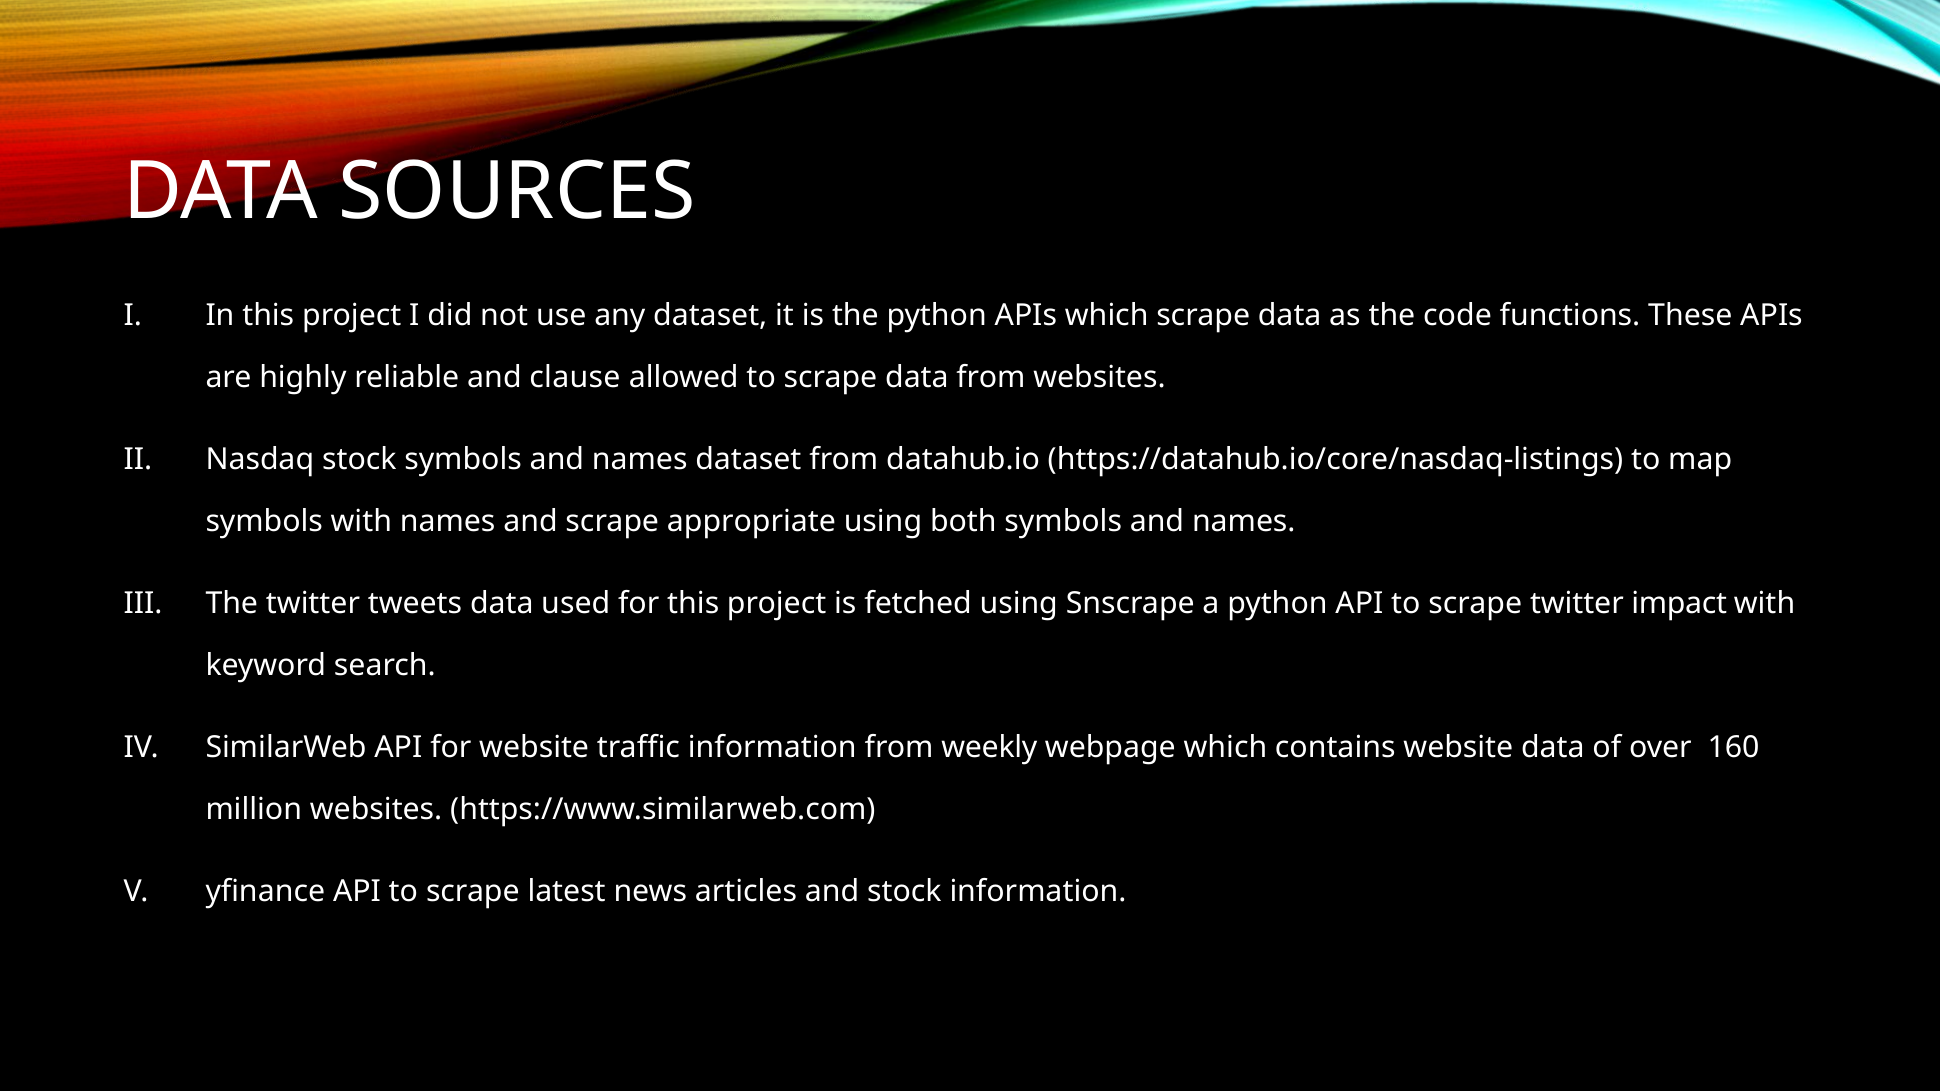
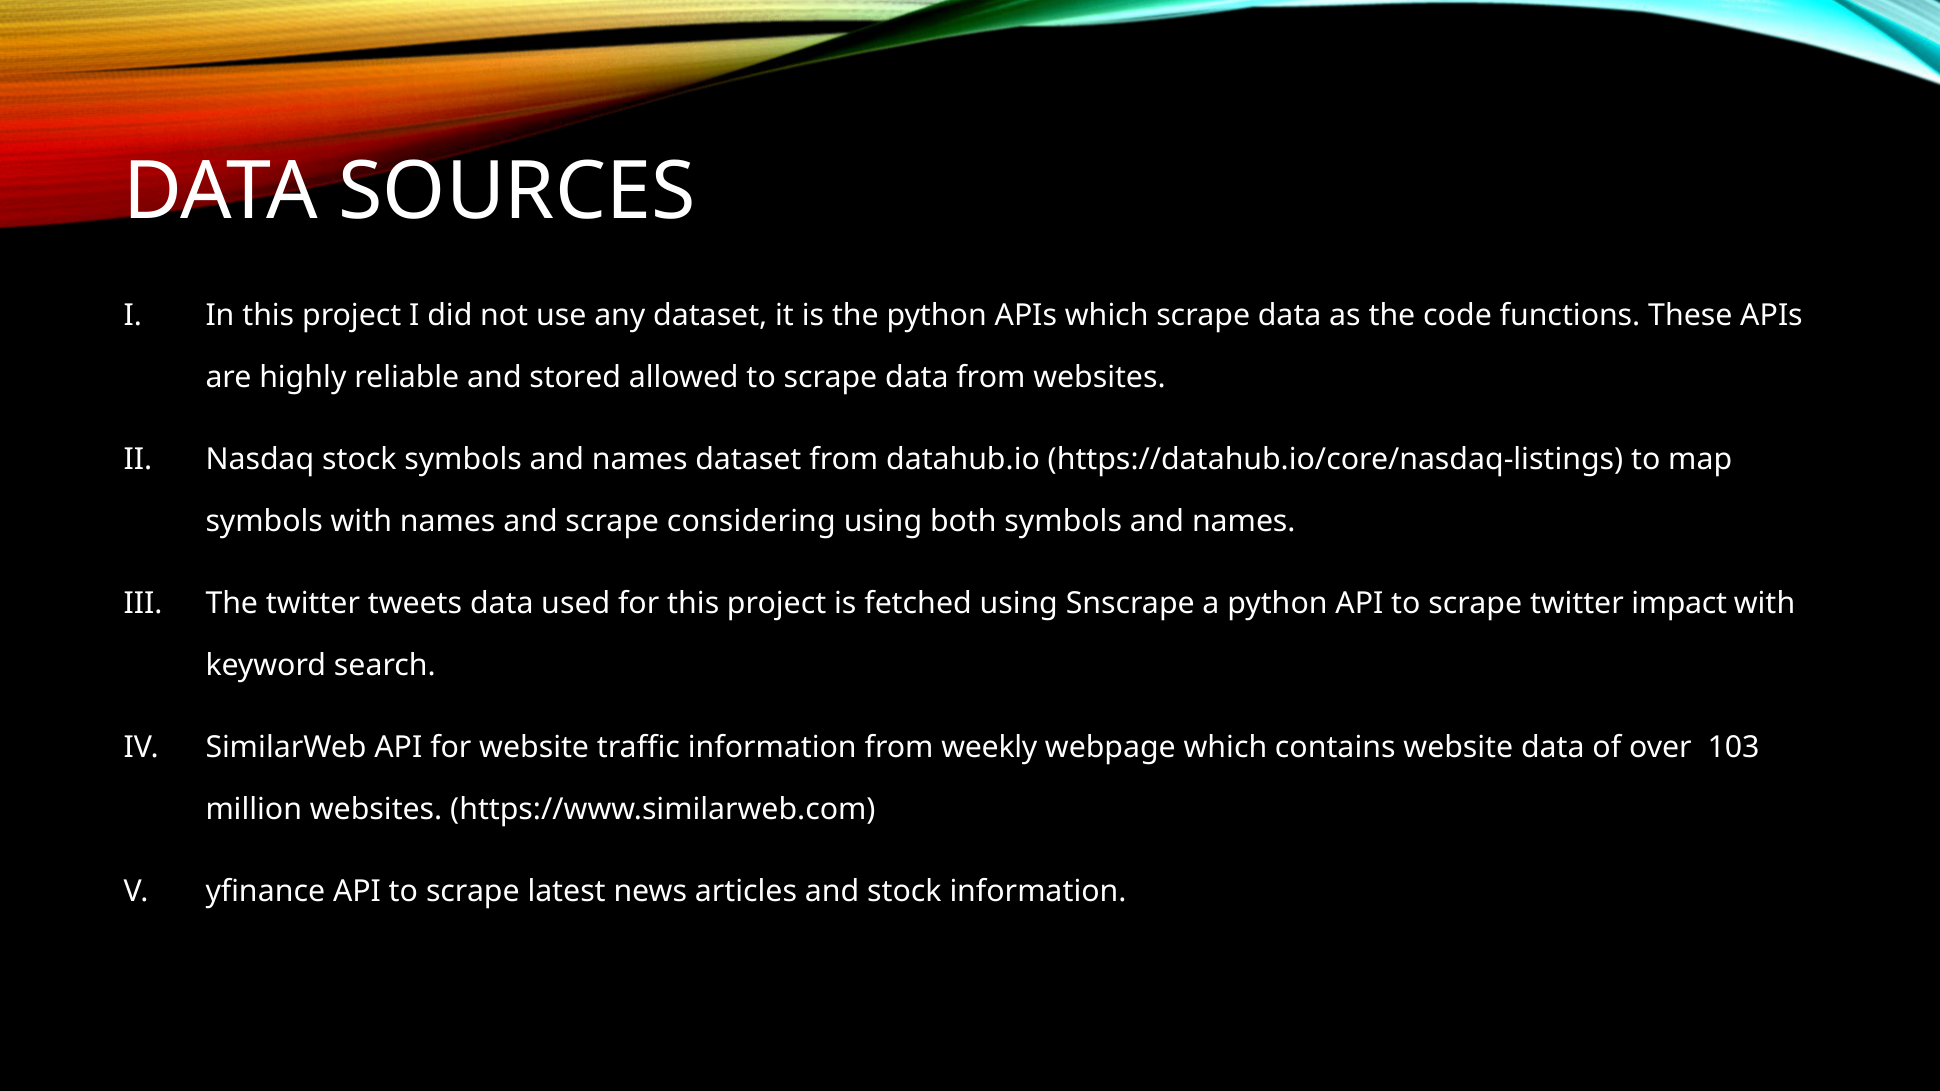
clause: clause -> stored
appropriate: appropriate -> considering
160: 160 -> 103
